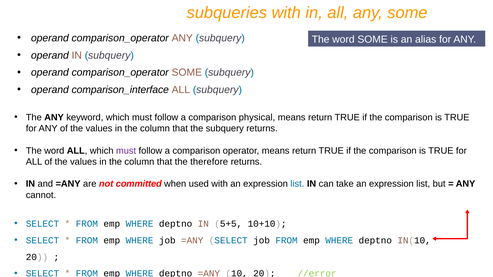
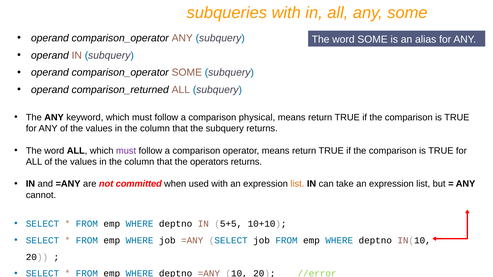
comparison_interface: comparison_interface -> comparison_returned
therefore: therefore -> operators
list at (297, 184) colour: blue -> orange
